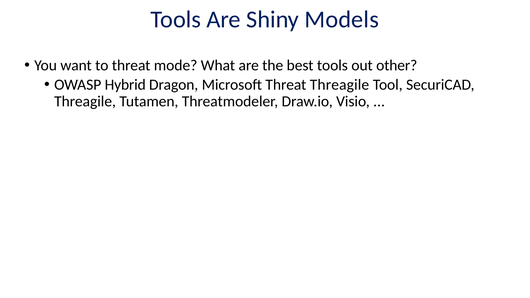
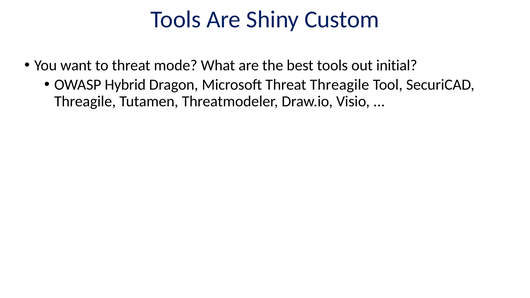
Models: Models -> Custom
other: other -> initial
